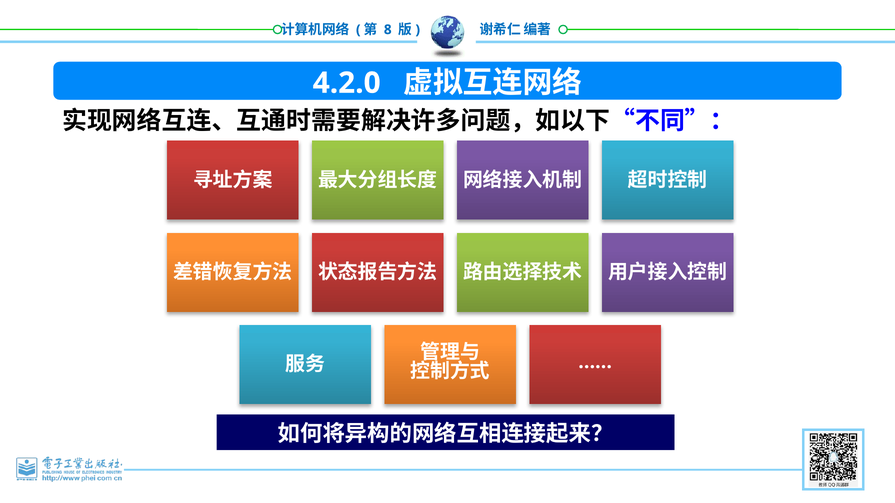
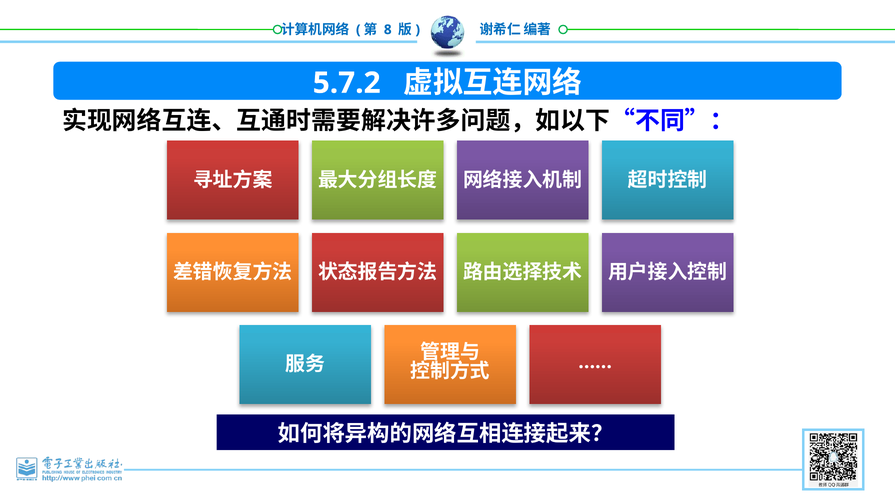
4.2.0: 4.2.0 -> 5.7.2
